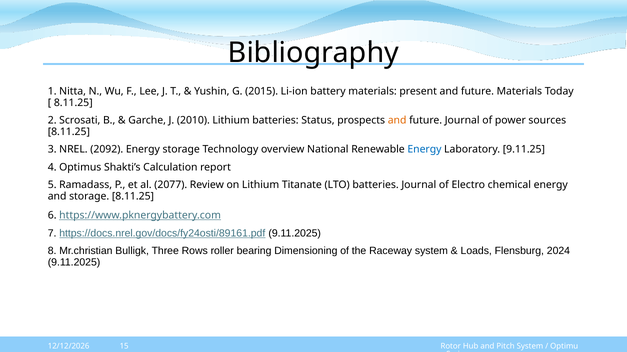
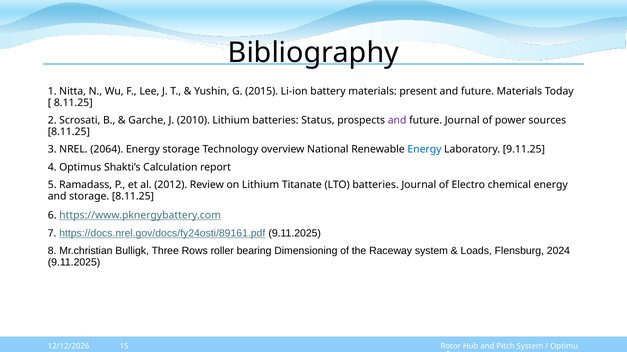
and at (397, 121) colour: orange -> purple
2092: 2092 -> 2064
2077: 2077 -> 2012
